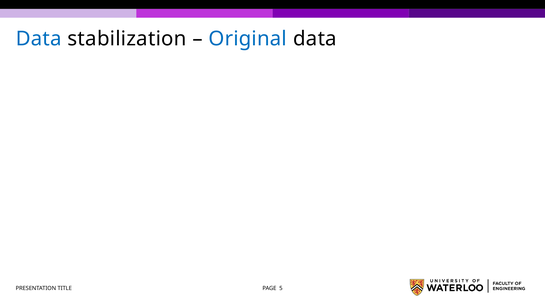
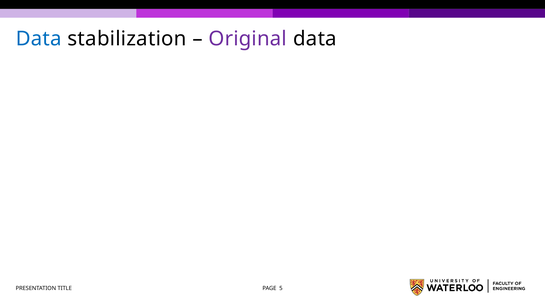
Original colour: blue -> purple
